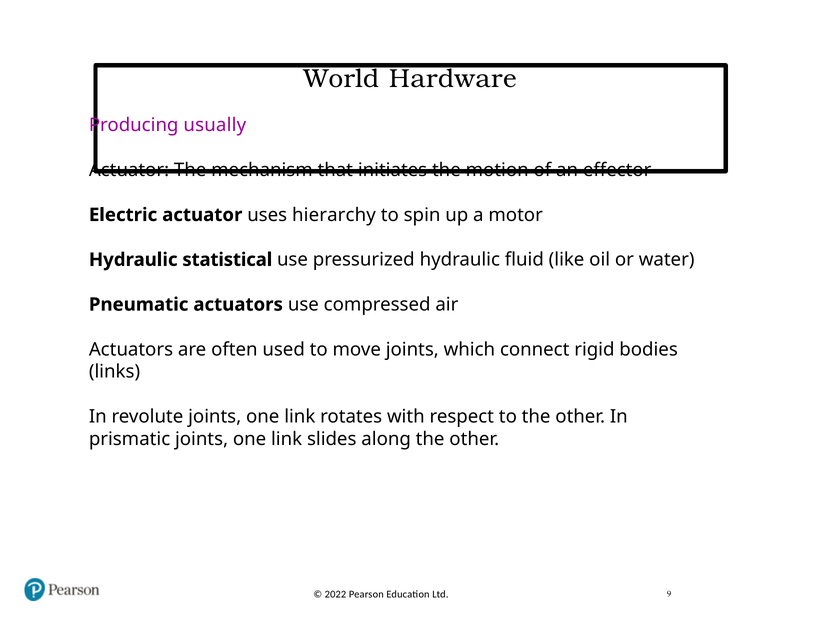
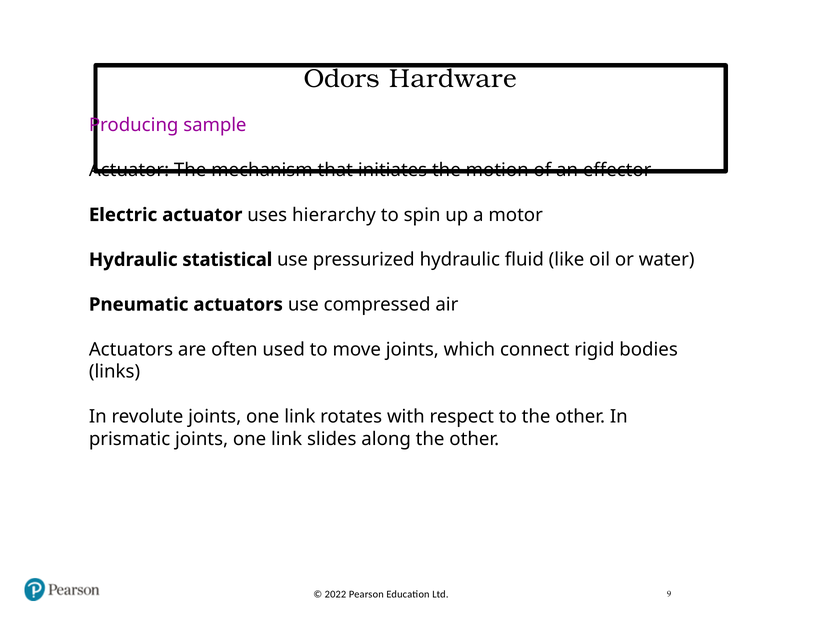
World: World -> Odors
usually: usually -> sample
